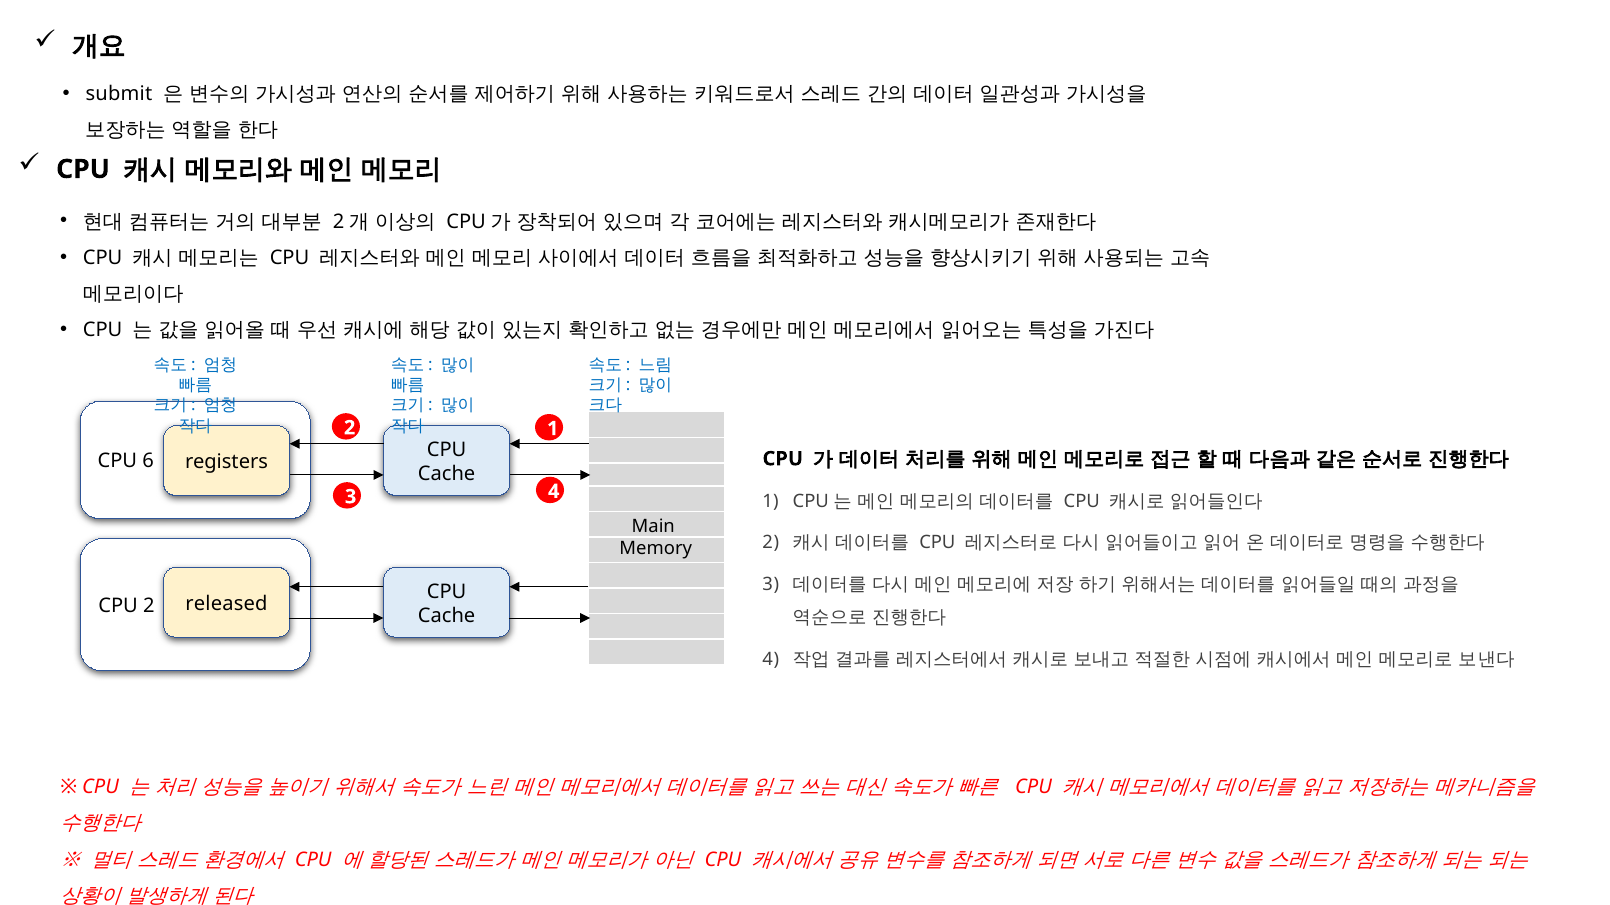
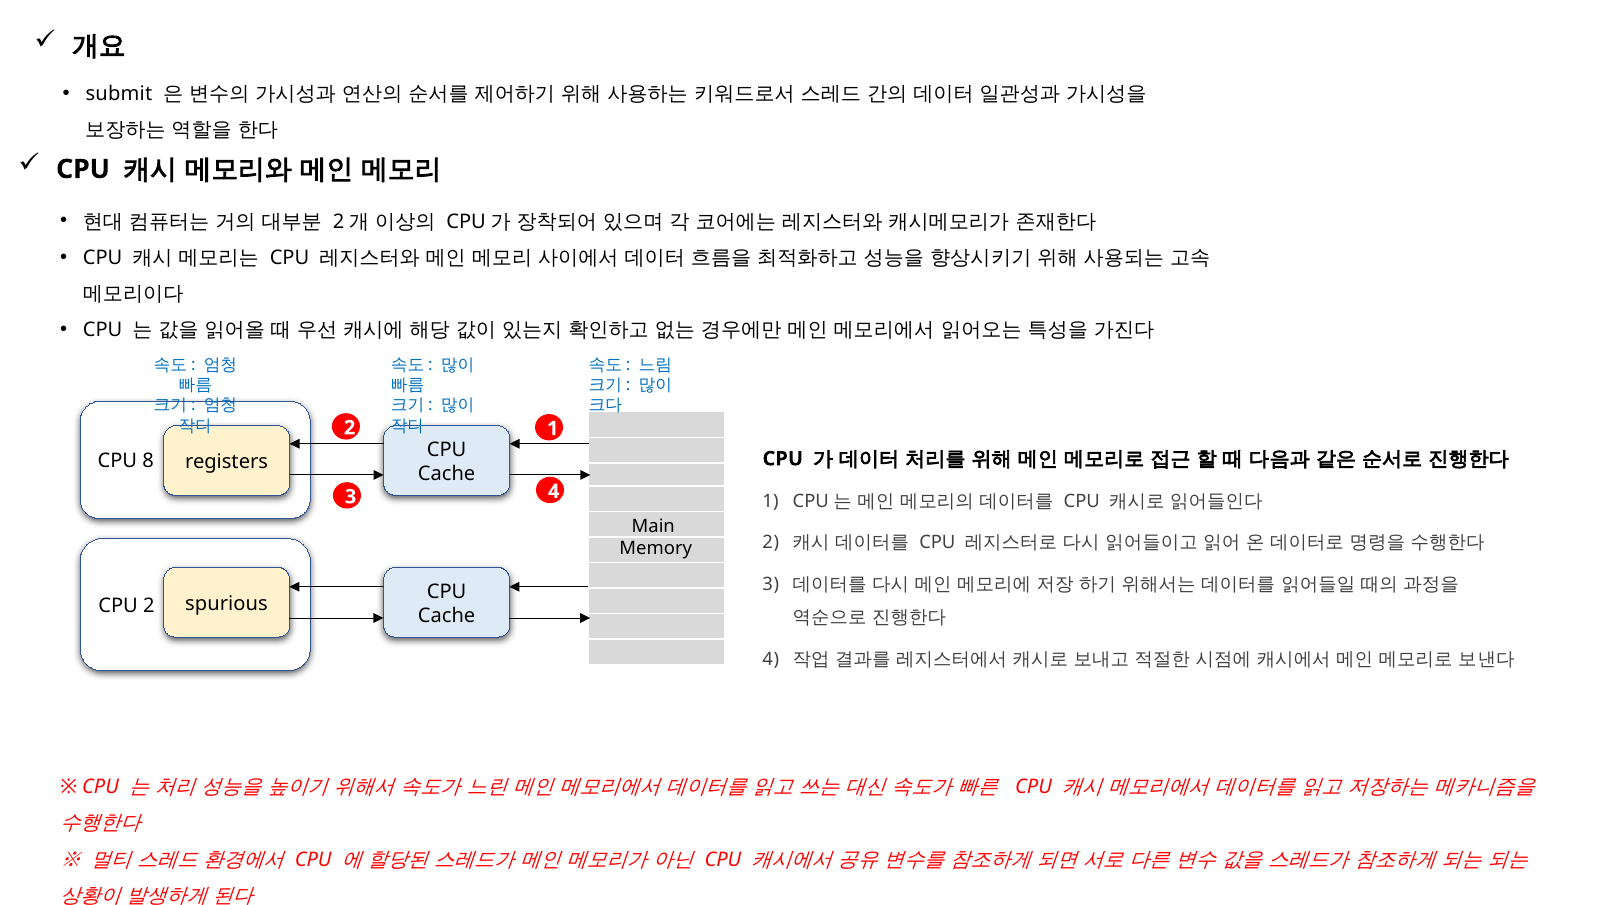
6: 6 -> 8
released: released -> spurious
